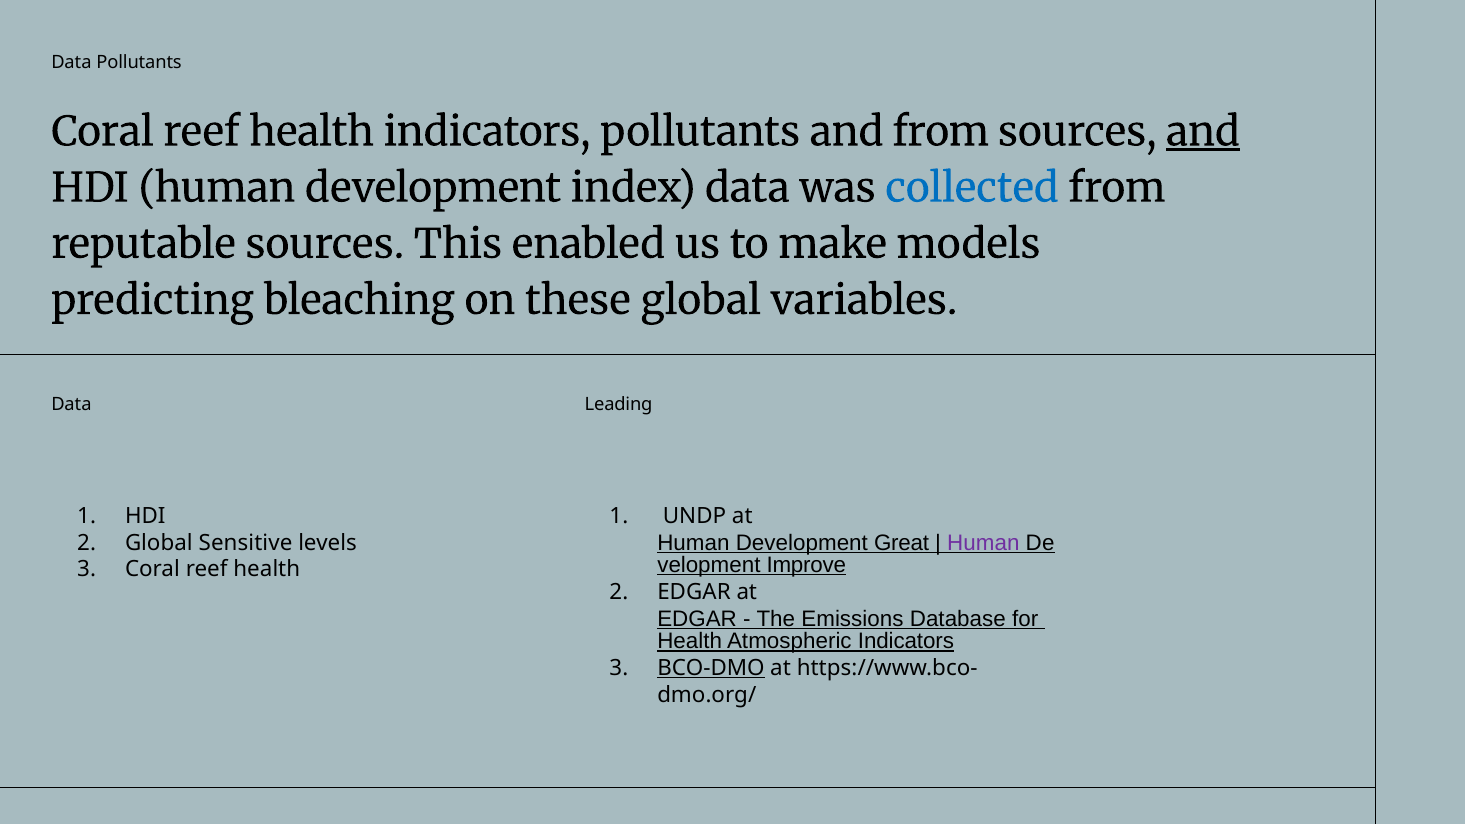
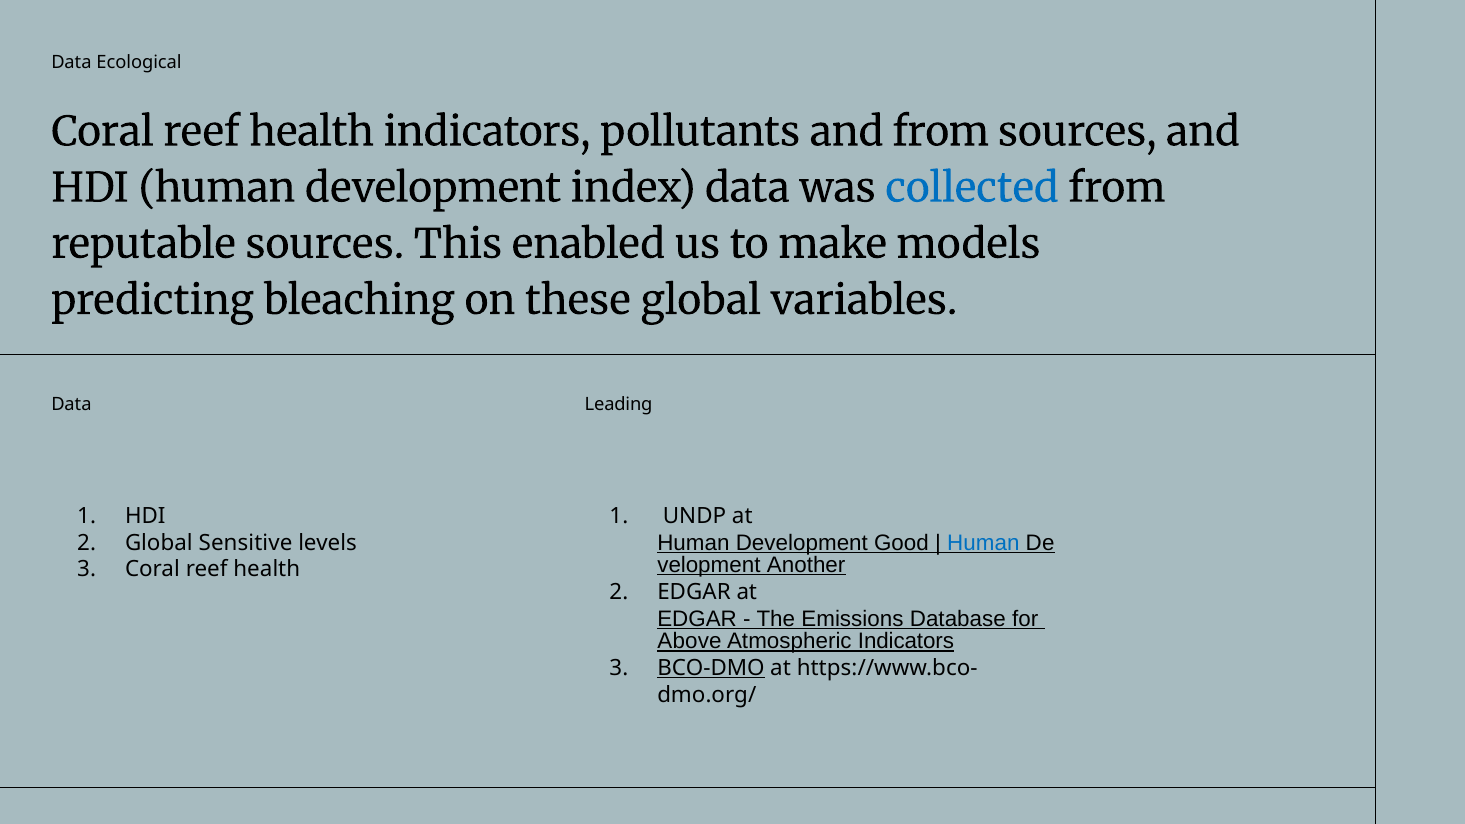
Data Pollutants: Pollutants -> Ecological
and at (1203, 132) underline: present -> none
Great: Great -> Good
Human at (983, 543) colour: purple -> blue
Improve: Improve -> Another
Health at (690, 641): Health -> Above
